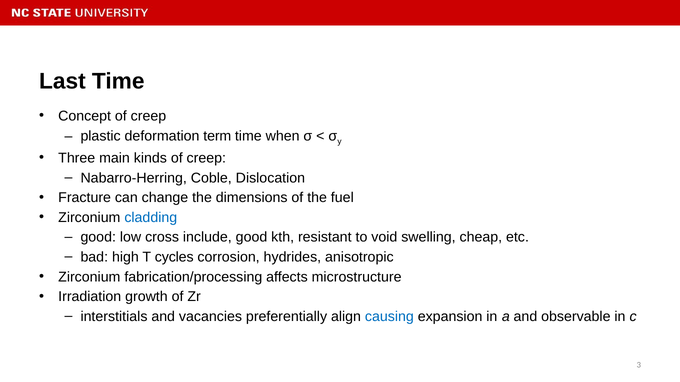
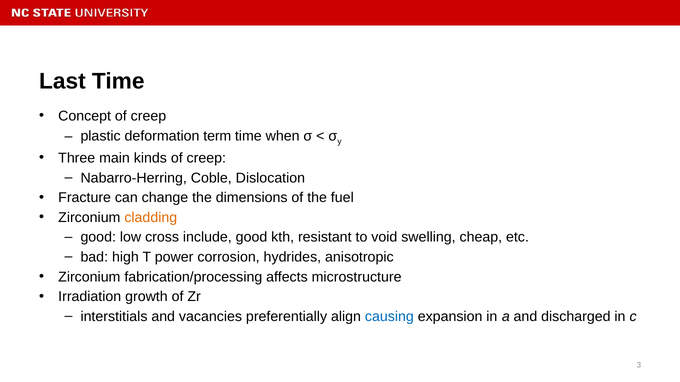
cladding colour: blue -> orange
cycles: cycles -> power
observable: observable -> discharged
